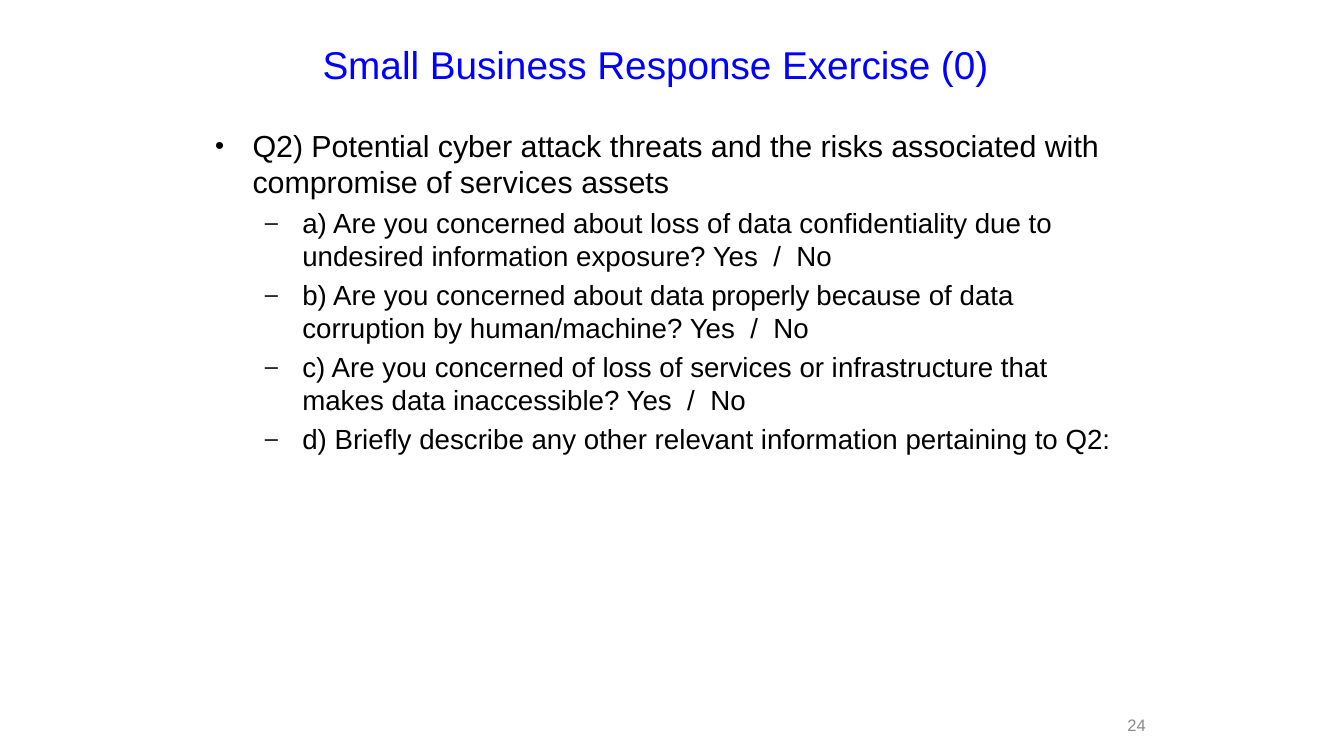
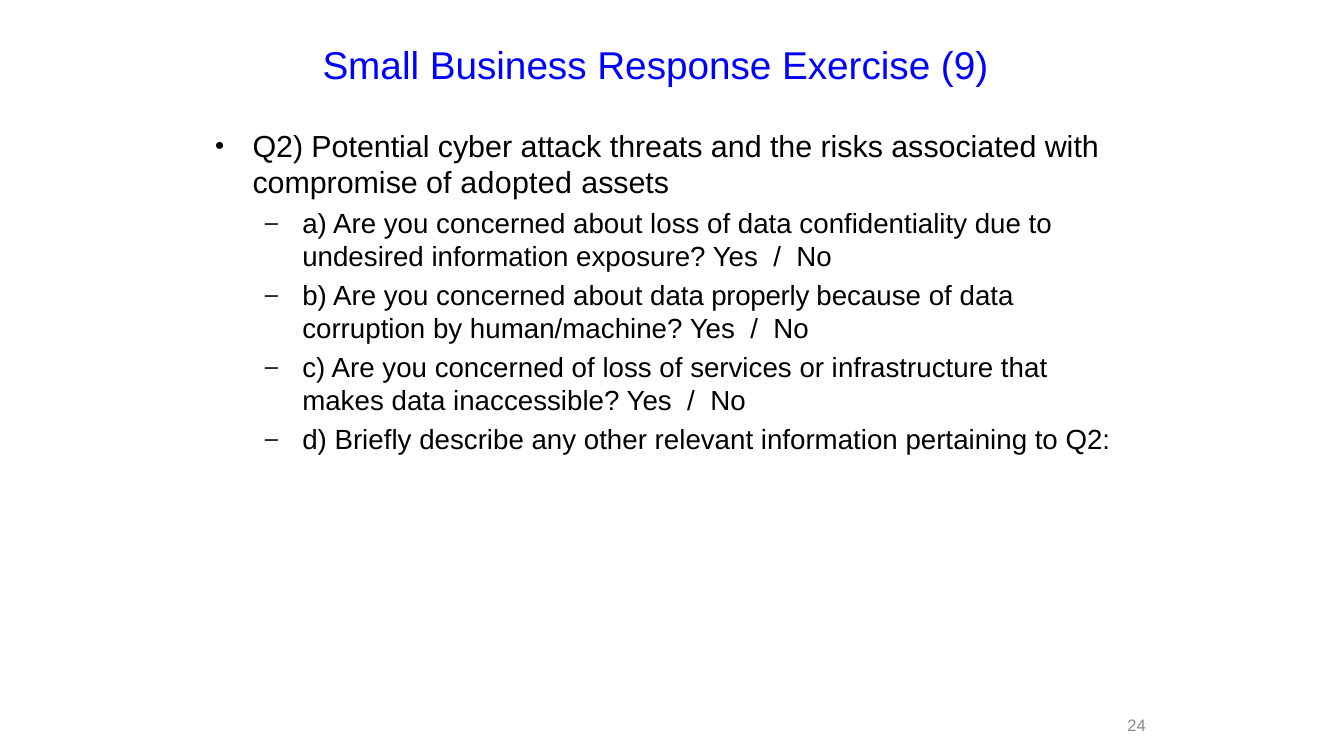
0: 0 -> 9
compromise of services: services -> adopted
